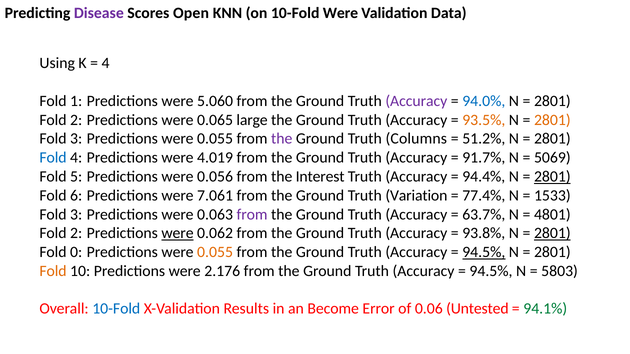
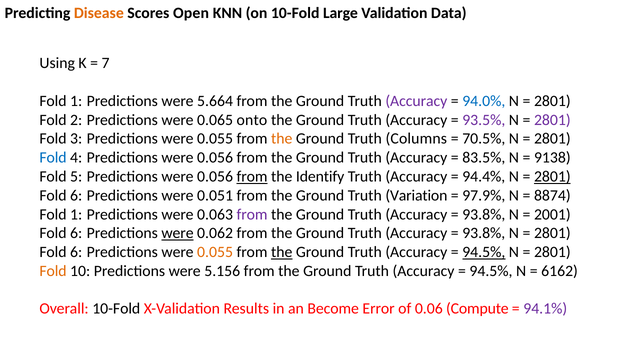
Disease colour: purple -> orange
10-Fold Were: Were -> Large
4 at (106, 63): 4 -> 7
5.060: 5.060 -> 5.664
large: large -> onto
93.5% colour: orange -> purple
2801 at (552, 120) colour: orange -> purple
the at (282, 139) colour: purple -> orange
51.2%: 51.2% -> 70.5%
4 Predictions were 4.019: 4.019 -> 0.056
91.7%: 91.7% -> 83.5%
5069: 5069 -> 9138
from at (252, 177) underline: none -> present
Interest: Interest -> Identify
7.061: 7.061 -> 0.051
77.4%: 77.4% -> 97.9%
1533: 1533 -> 8874
3 at (76, 215): 3 -> 1
63.7% at (484, 215): 63.7% -> 93.8%
4801: 4801 -> 2001
2 at (76, 233): 2 -> 6
2801 at (552, 233) underline: present -> none
0 at (76, 252): 0 -> 6
the at (282, 252) underline: none -> present
2.176: 2.176 -> 5.156
5803: 5803 -> 6162
10-Fold at (116, 309) colour: blue -> black
Untested: Untested -> Compute
94.1% colour: green -> purple
